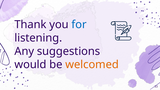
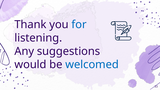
welcomed colour: orange -> blue
